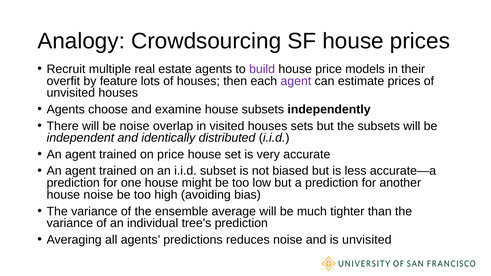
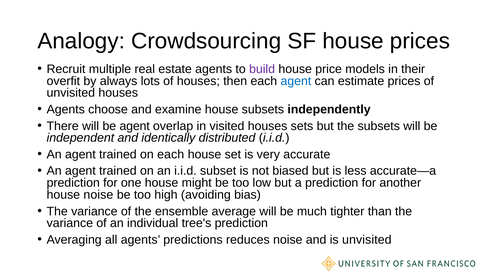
feature: feature -> always
agent at (296, 81) colour: purple -> blue
be noise: noise -> agent
on price: price -> each
